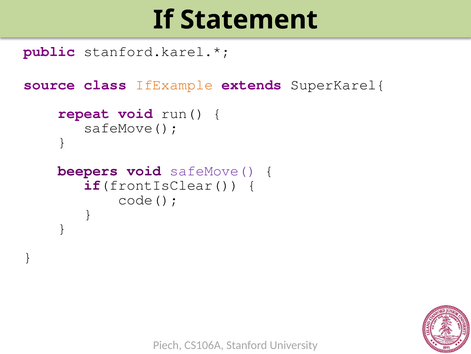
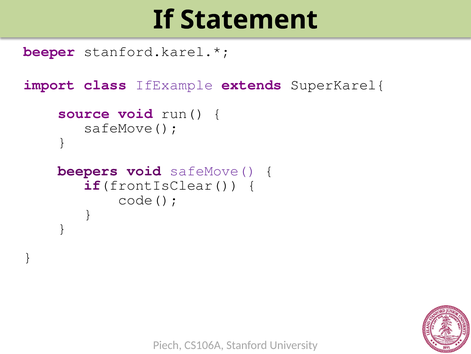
public: public -> beeper
source: source -> import
IfExample colour: orange -> purple
repeat: repeat -> source
